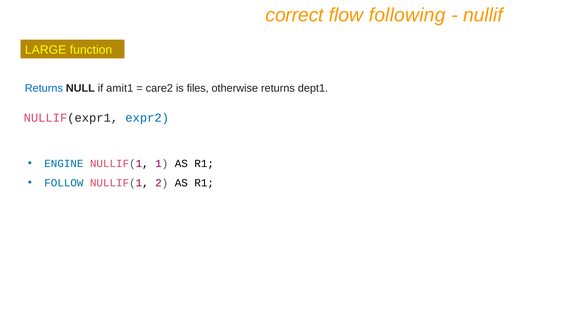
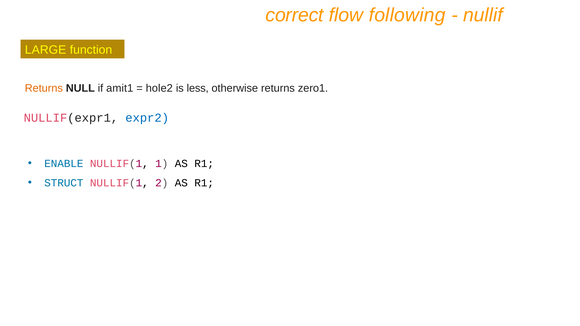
Returns at (44, 88) colour: blue -> orange
care2: care2 -> hole2
files: files -> less
dept1: dept1 -> zero1
ENGINE: ENGINE -> ENABLE
FOLLOW: FOLLOW -> STRUCT
